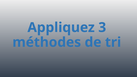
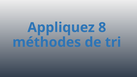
3: 3 -> 8
